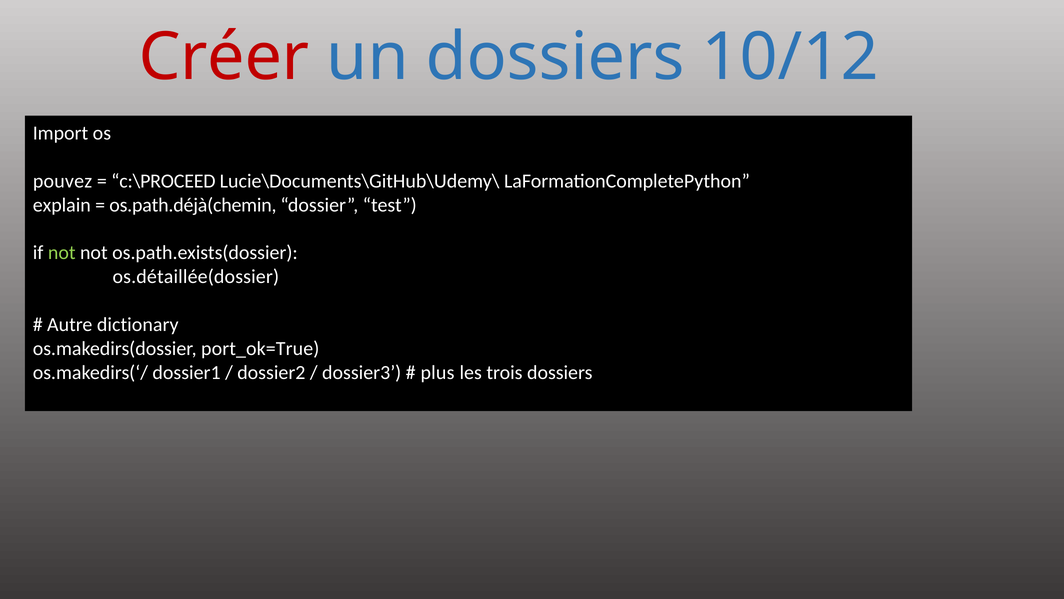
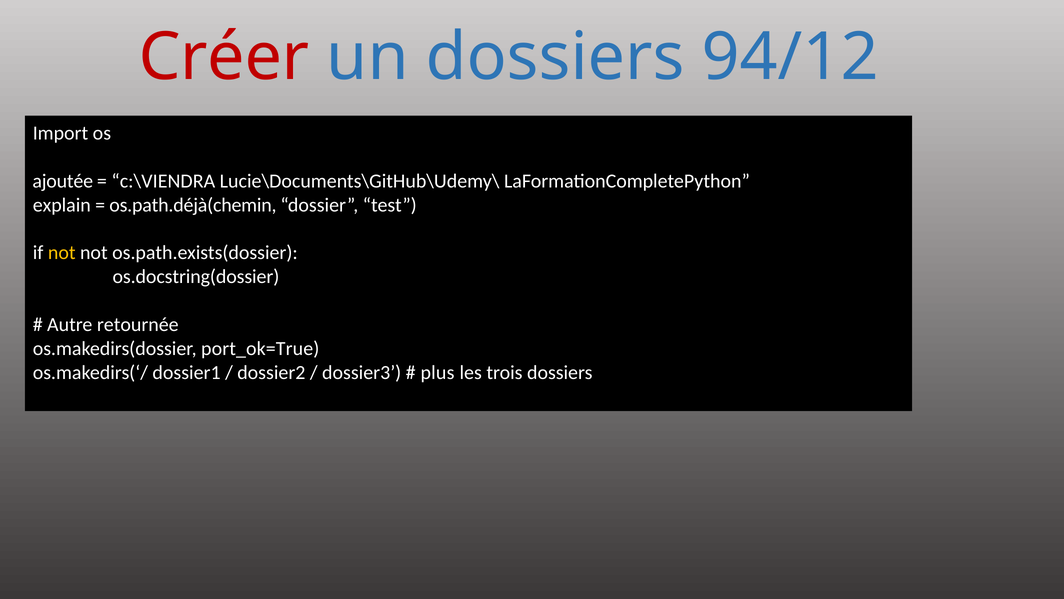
10/12: 10/12 -> 94/12
pouvez: pouvez -> ajoutée
c:\PROCEED: c:\PROCEED -> c:\VIENDRA
not at (62, 253) colour: light green -> yellow
os.détaillée(dossier: os.détaillée(dossier -> os.docstring(dossier
dictionary: dictionary -> retournée
